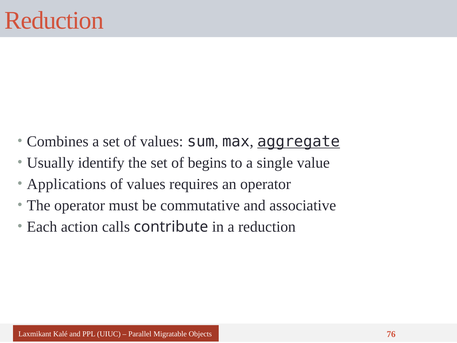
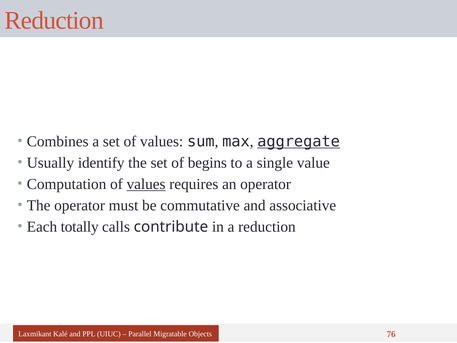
Applications: Applications -> Computation
values at (146, 184) underline: none -> present
action: action -> totally
